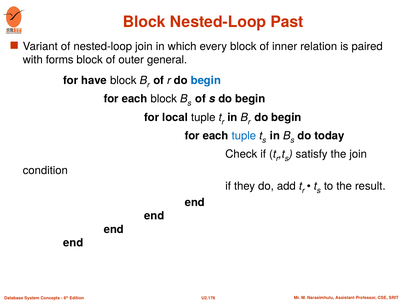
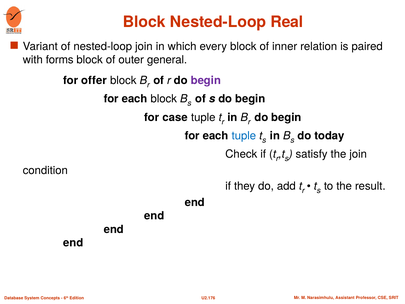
Past: Past -> Real
have: have -> offer
begin at (206, 80) colour: blue -> purple
local: local -> case
